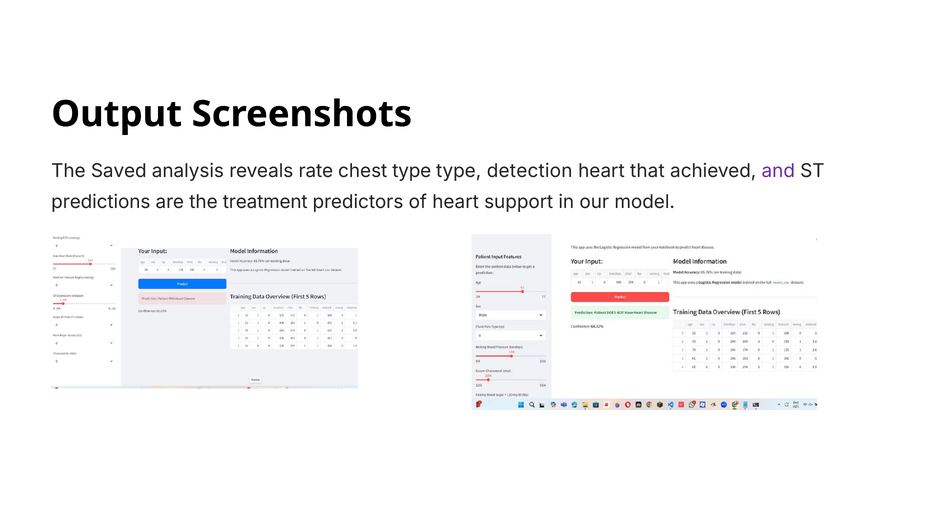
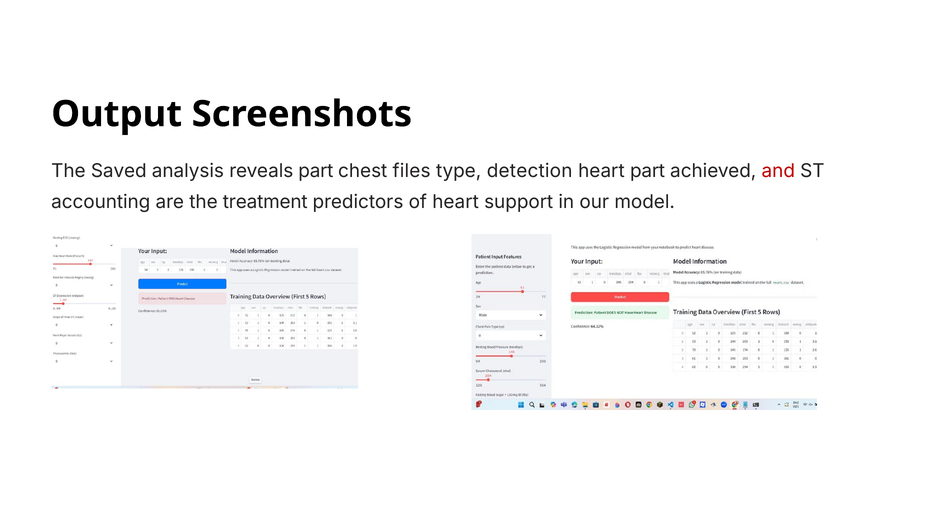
reveals rate: rate -> part
chest type: type -> files
heart that: that -> part
and colour: purple -> red
predictions: predictions -> accounting
